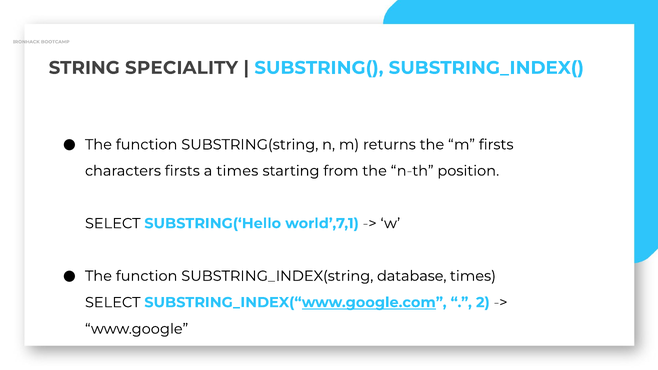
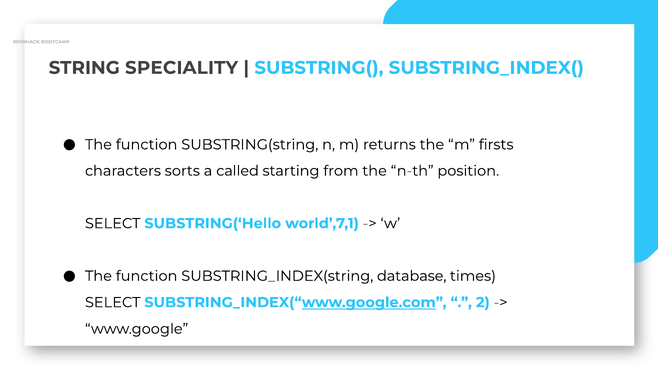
characters firsts: firsts -> sorts
a times: times -> called
